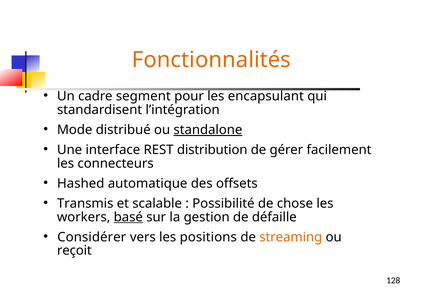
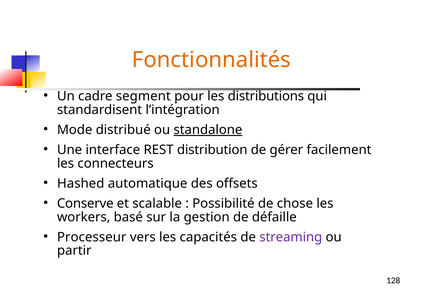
encapsulant: encapsulant -> distributions
Transmis: Transmis -> Conserve
basé underline: present -> none
Considérer: Considérer -> Processeur
positions: positions -> capacités
streaming colour: orange -> purple
reçoit: reçoit -> partir
